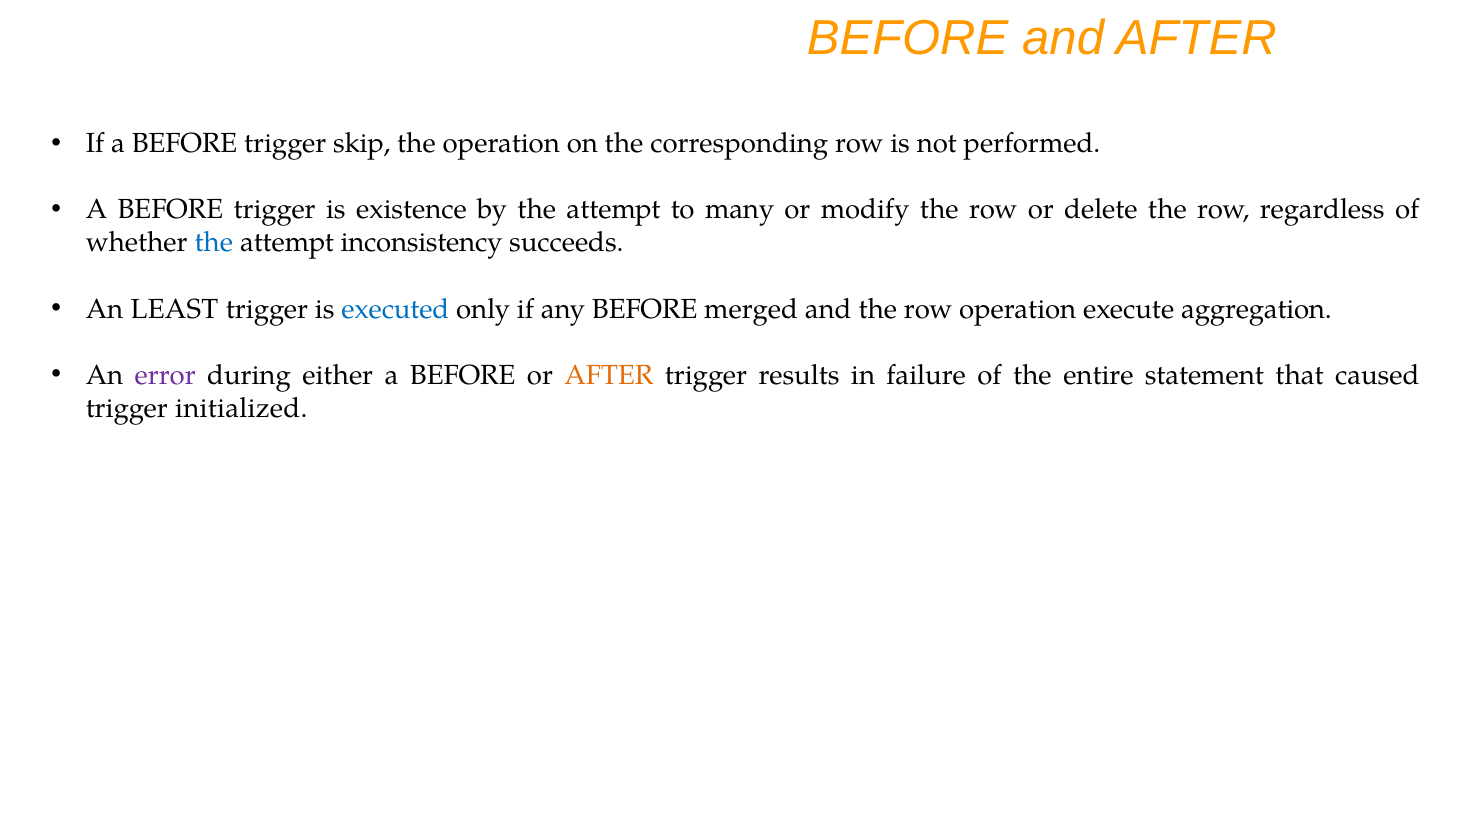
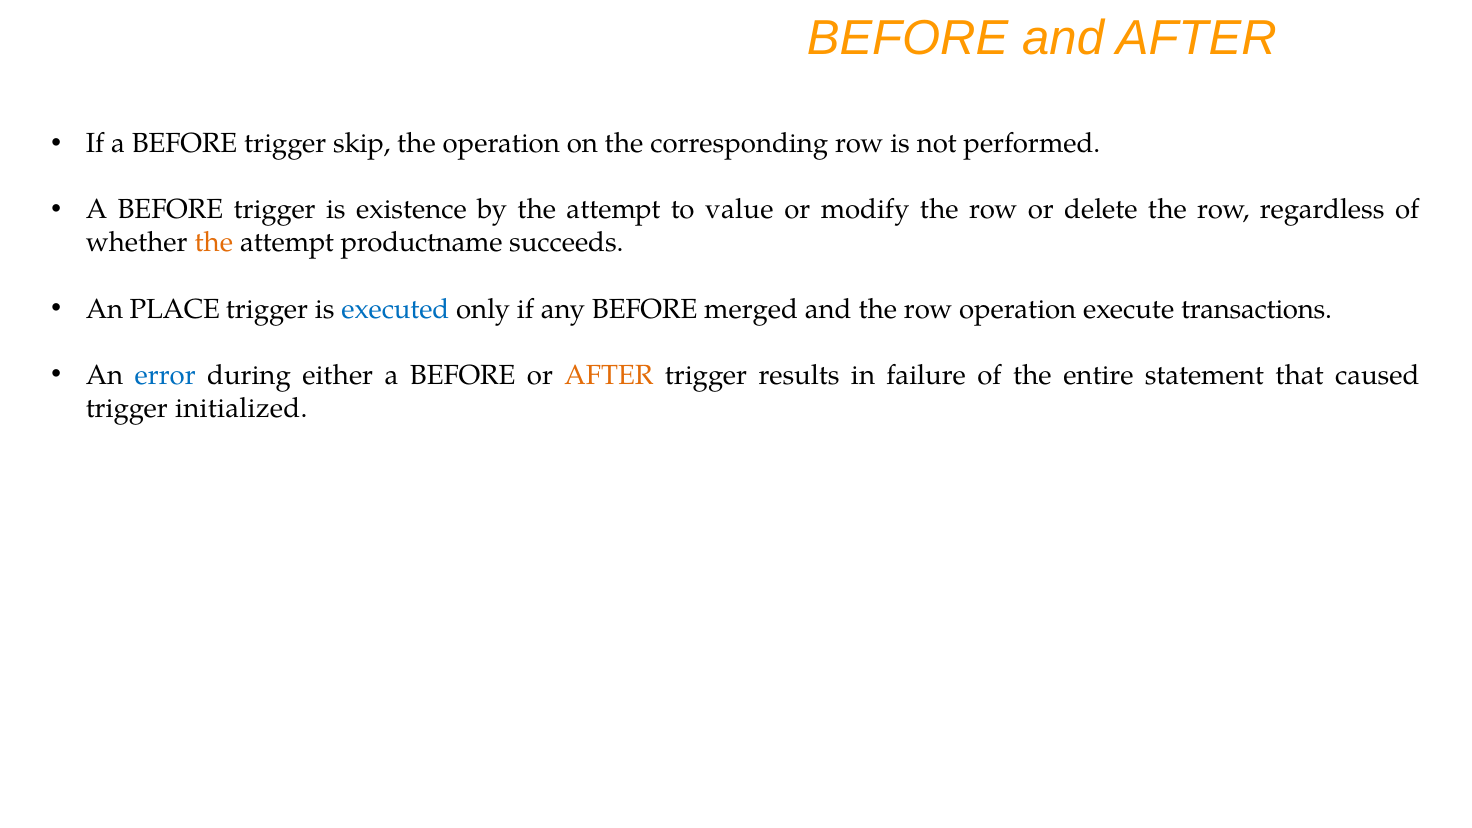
many: many -> value
the at (214, 243) colour: blue -> orange
inconsistency: inconsistency -> productname
LEAST: LEAST -> PLACE
aggregation: aggregation -> transactions
error colour: purple -> blue
